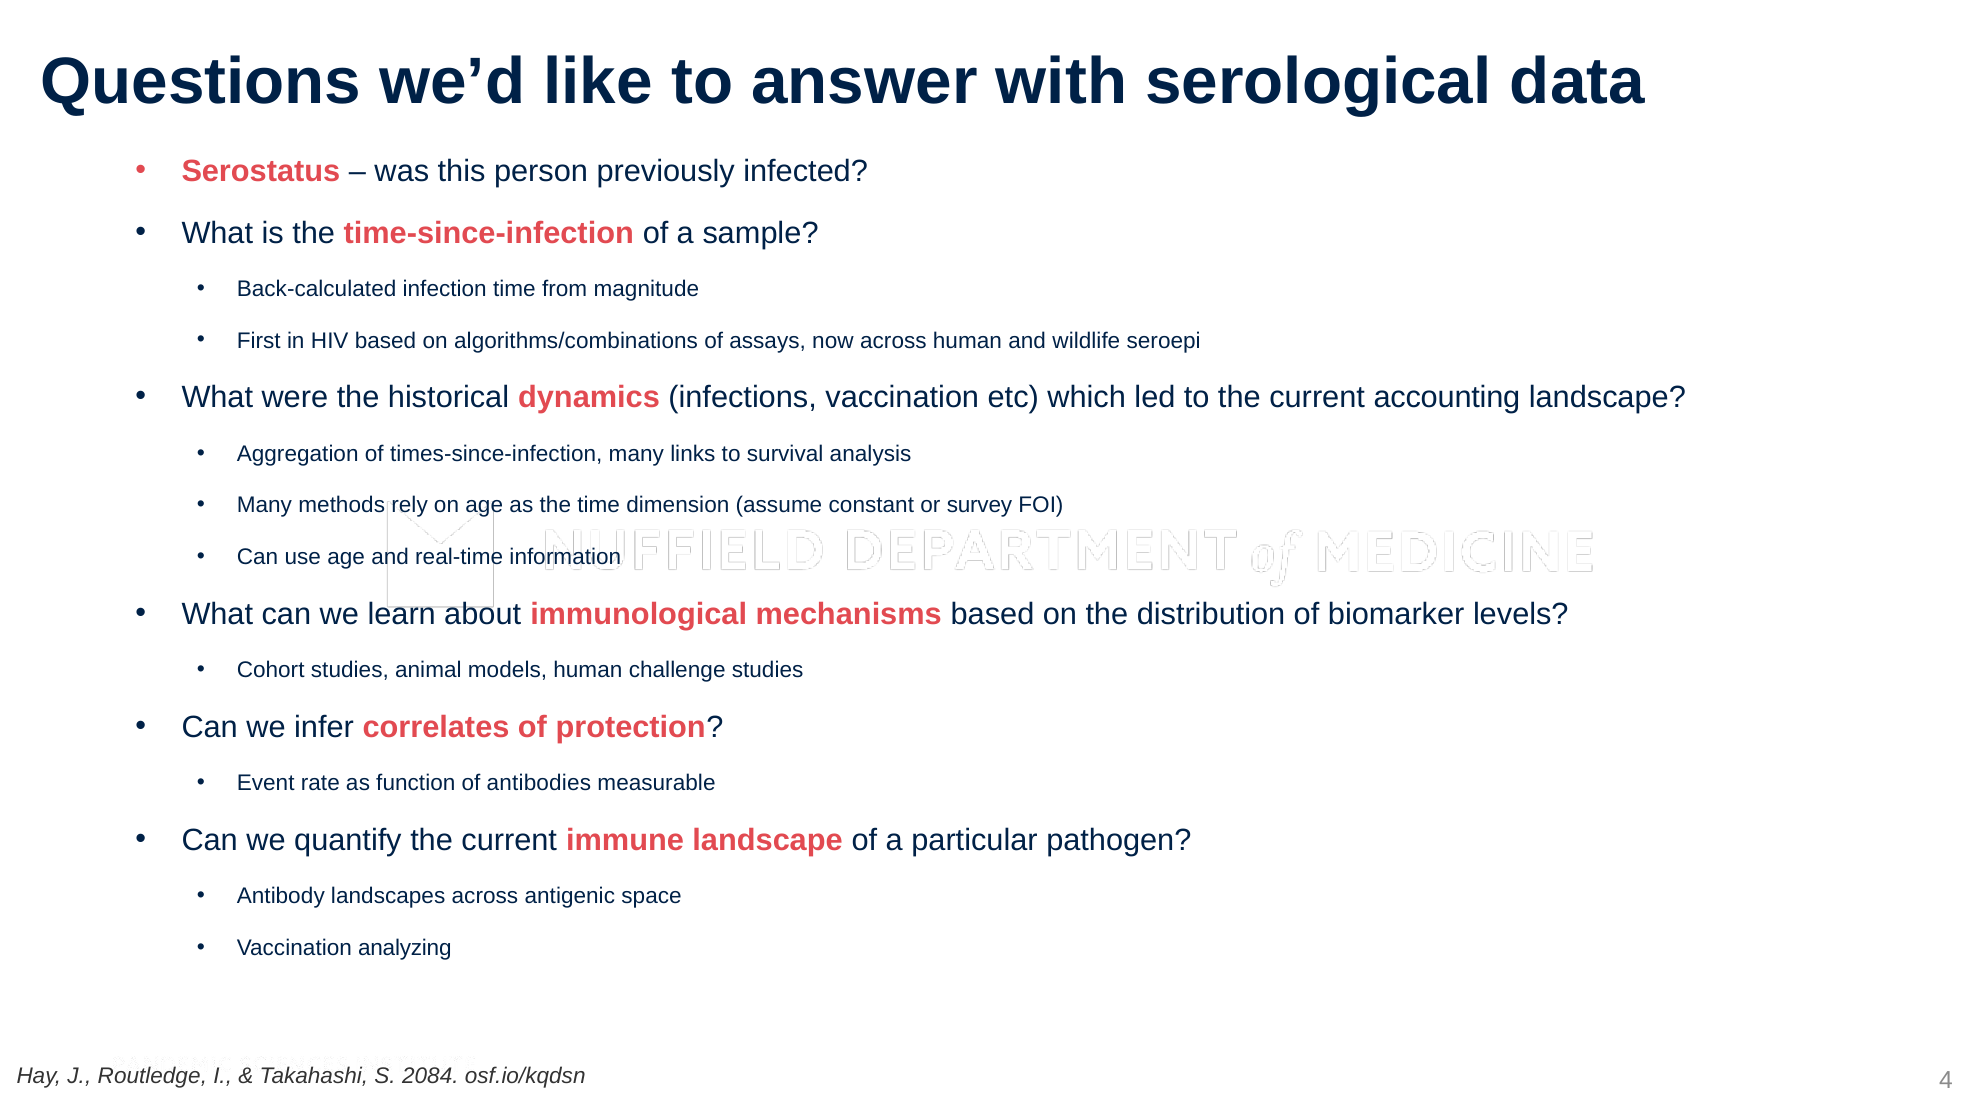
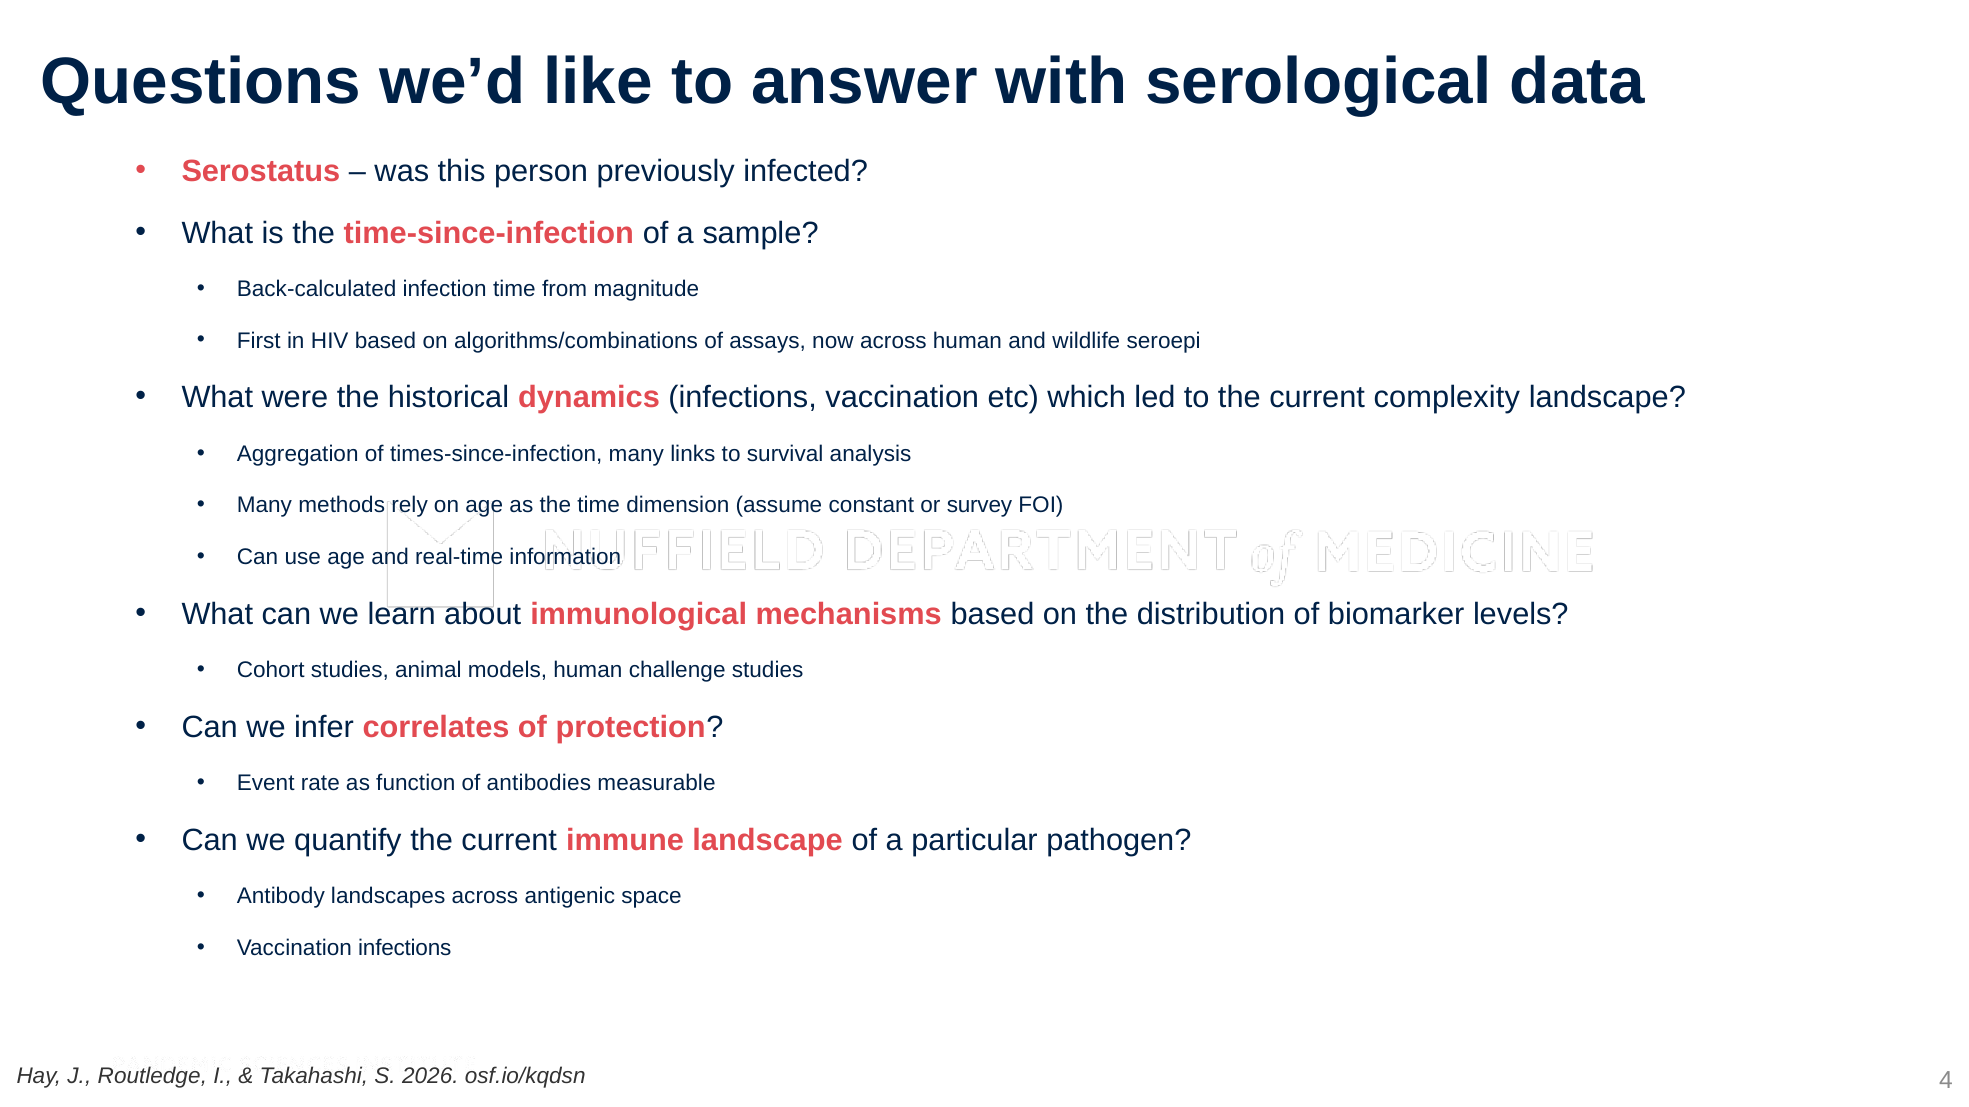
accounting: accounting -> complexity
Vaccination analyzing: analyzing -> infections
2084: 2084 -> 2026
